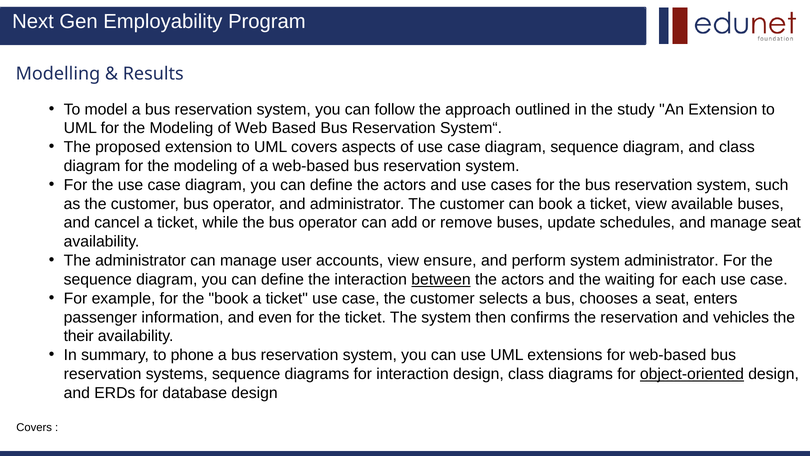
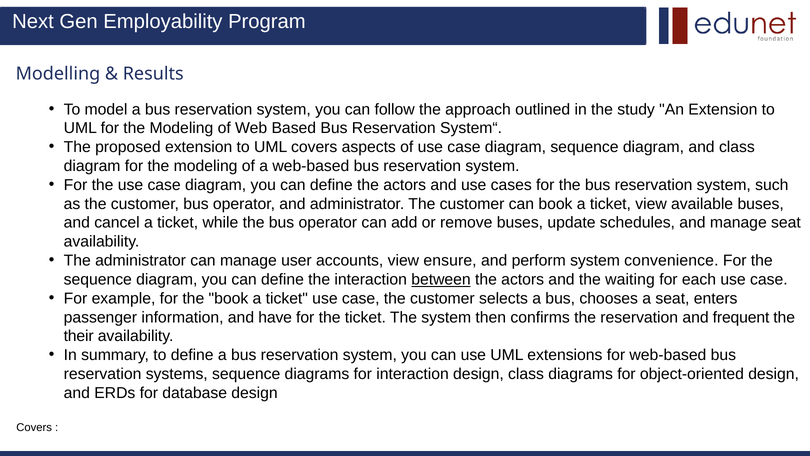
system administrator: administrator -> convenience
even: even -> have
vehicles: vehicles -> frequent
to phone: phone -> define
object-oriented underline: present -> none
